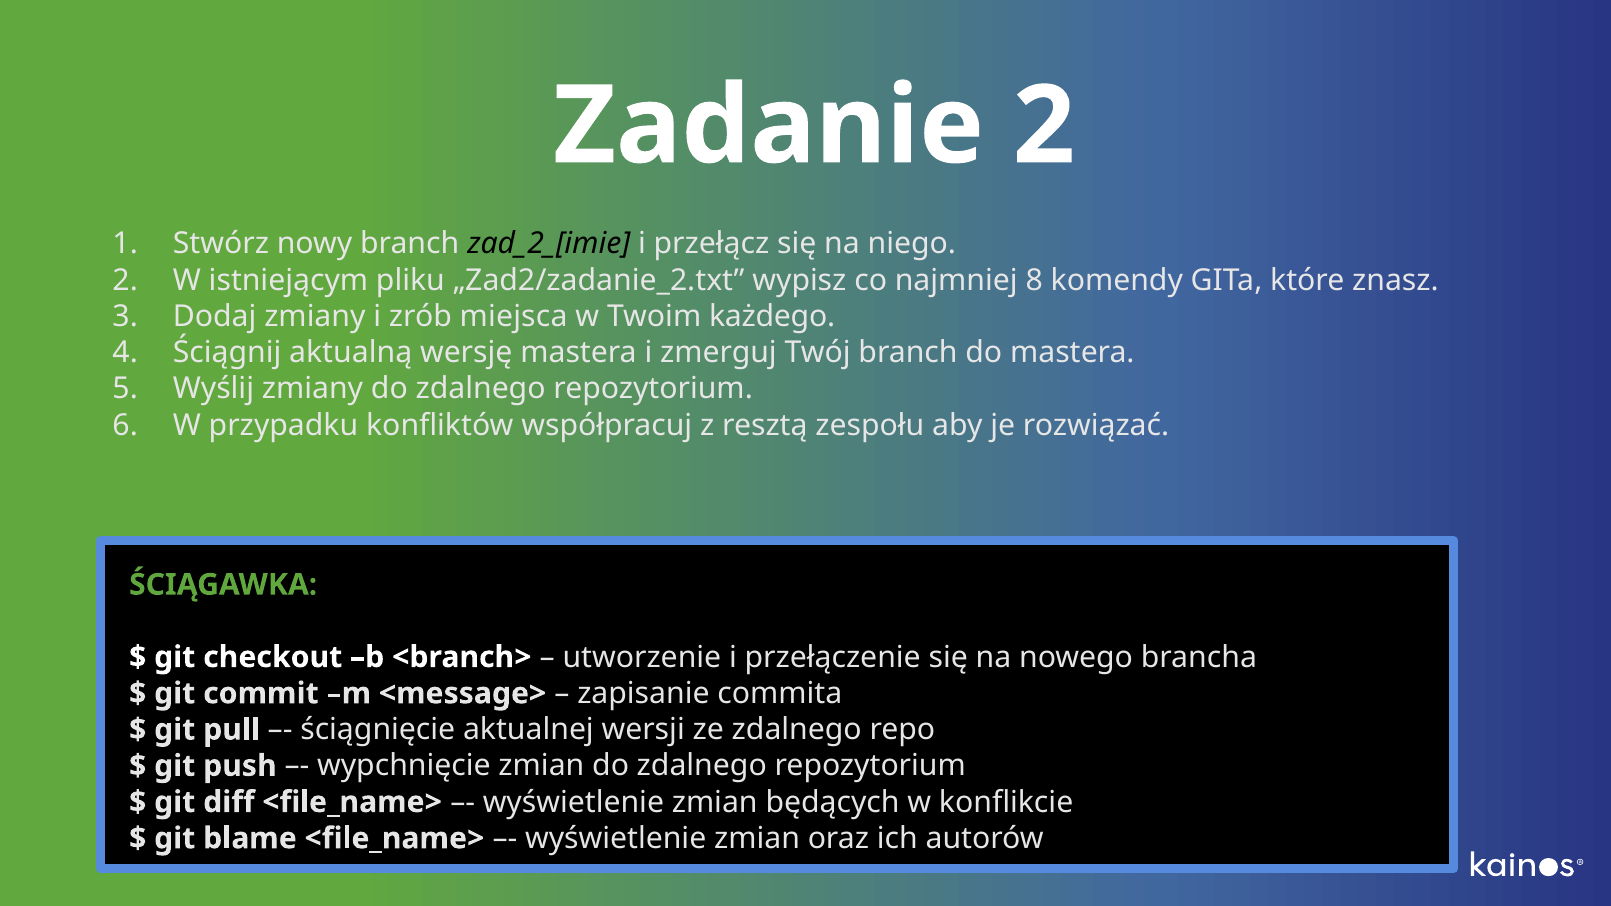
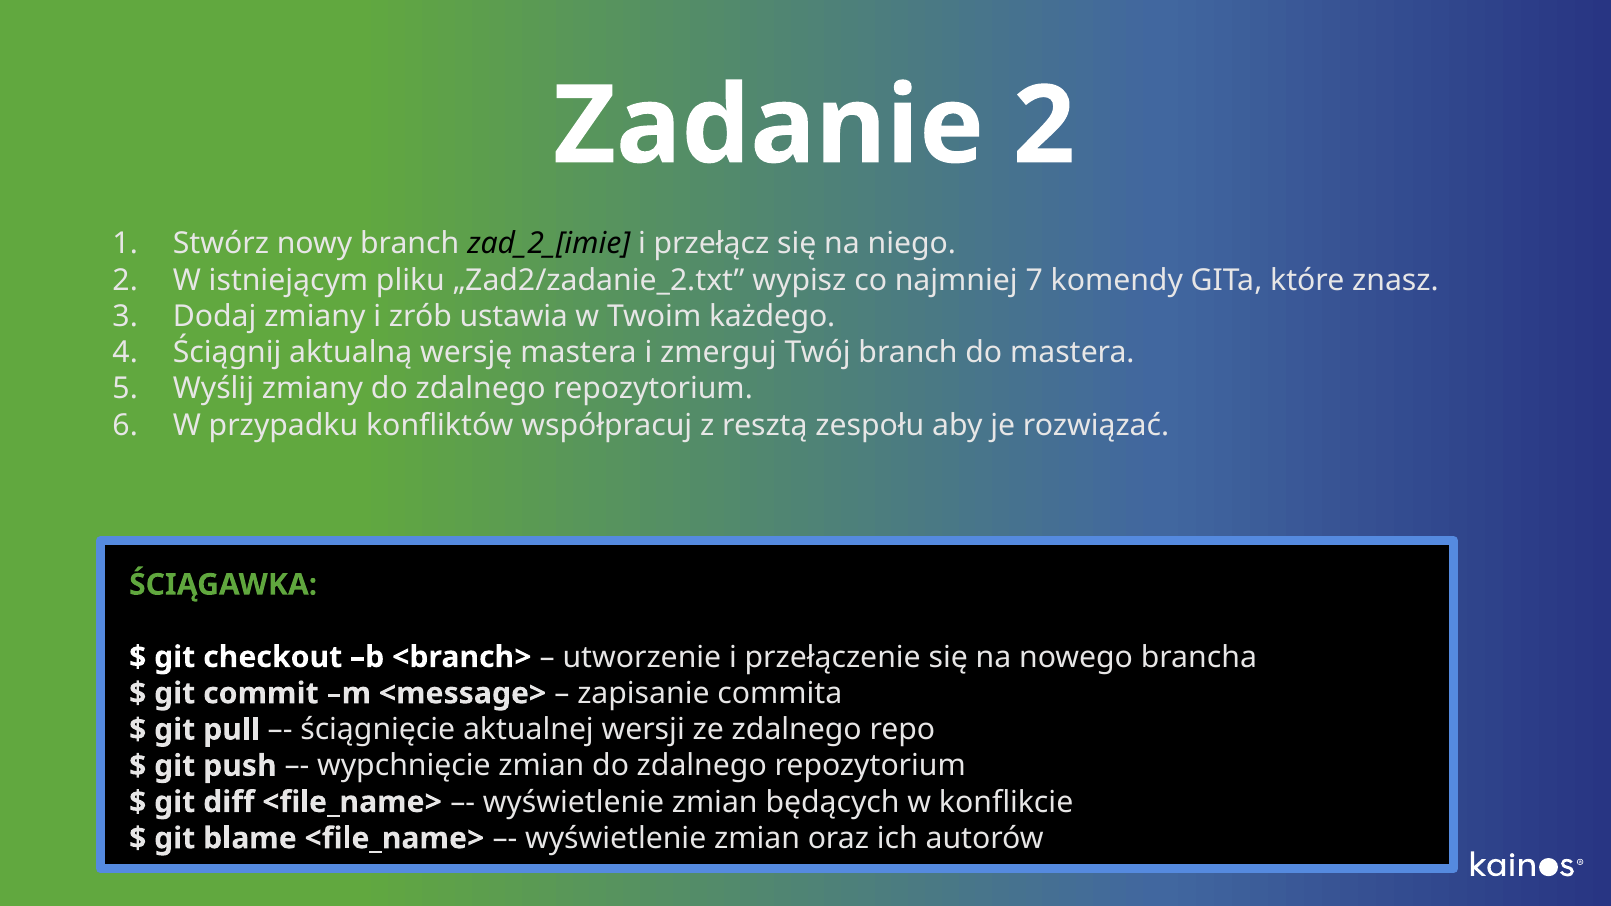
8: 8 -> 7
miejsca: miejsca -> ustawia
